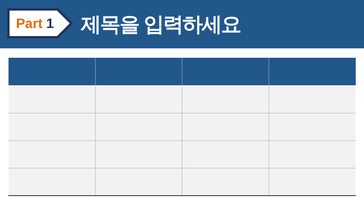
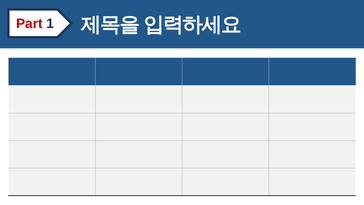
Part colour: orange -> red
